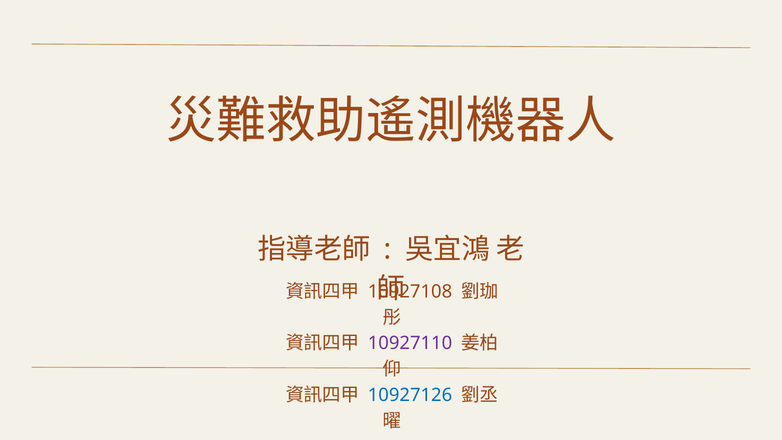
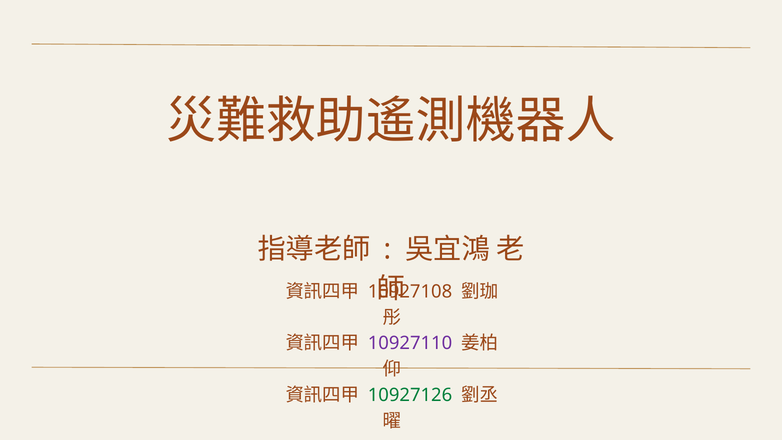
10927126 colour: blue -> green
